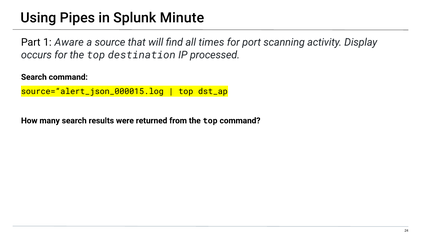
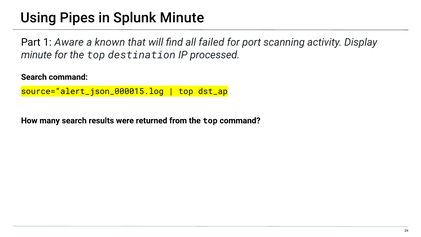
source: source -> known
times: times -> failed
occurs at (36, 55): occurs -> minute
